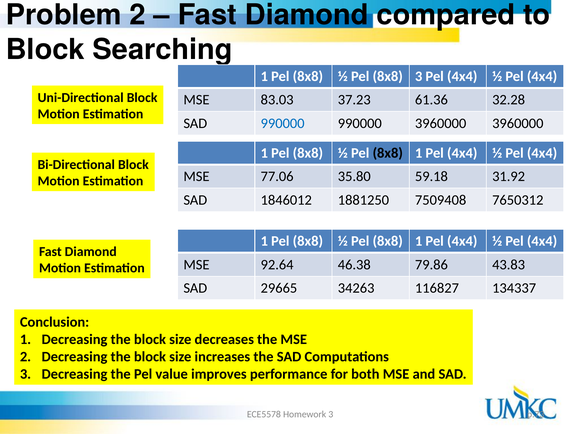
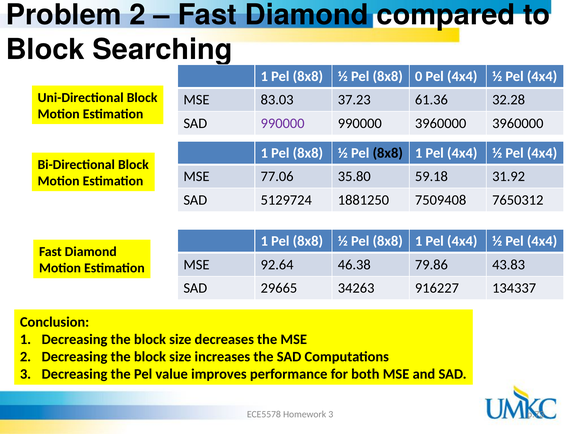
8x8 3: 3 -> 0
990000 at (283, 123) colour: blue -> purple
1846012: 1846012 -> 5129724
116827: 116827 -> 916227
